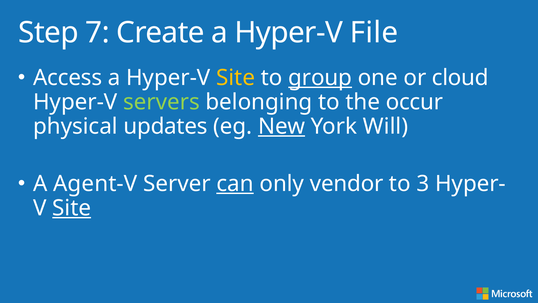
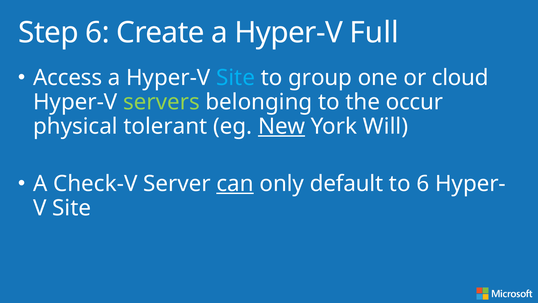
Step 7: 7 -> 6
File: File -> Full
Site at (236, 78) colour: yellow -> light blue
group underline: present -> none
updates: updates -> tolerant
Agent-V: Agent-V -> Check-V
vendor: vendor -> default
to 3: 3 -> 6
Site at (72, 208) underline: present -> none
